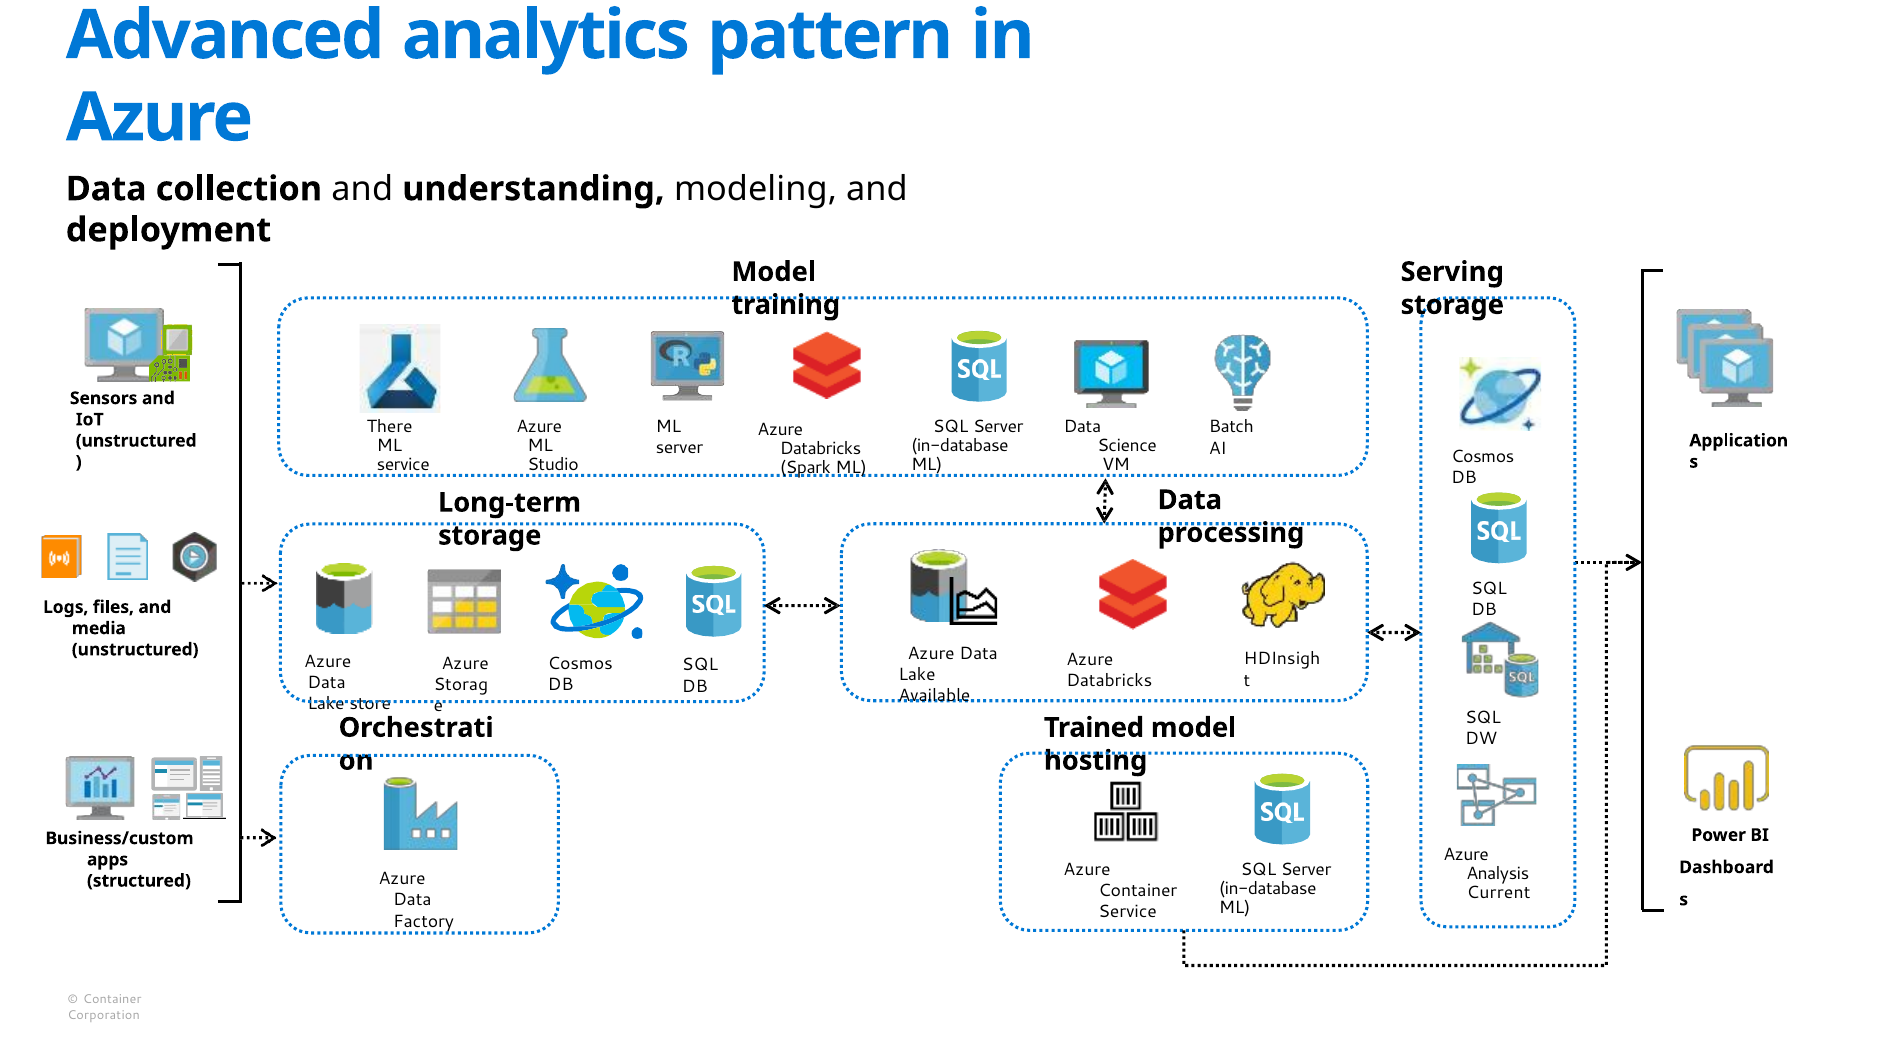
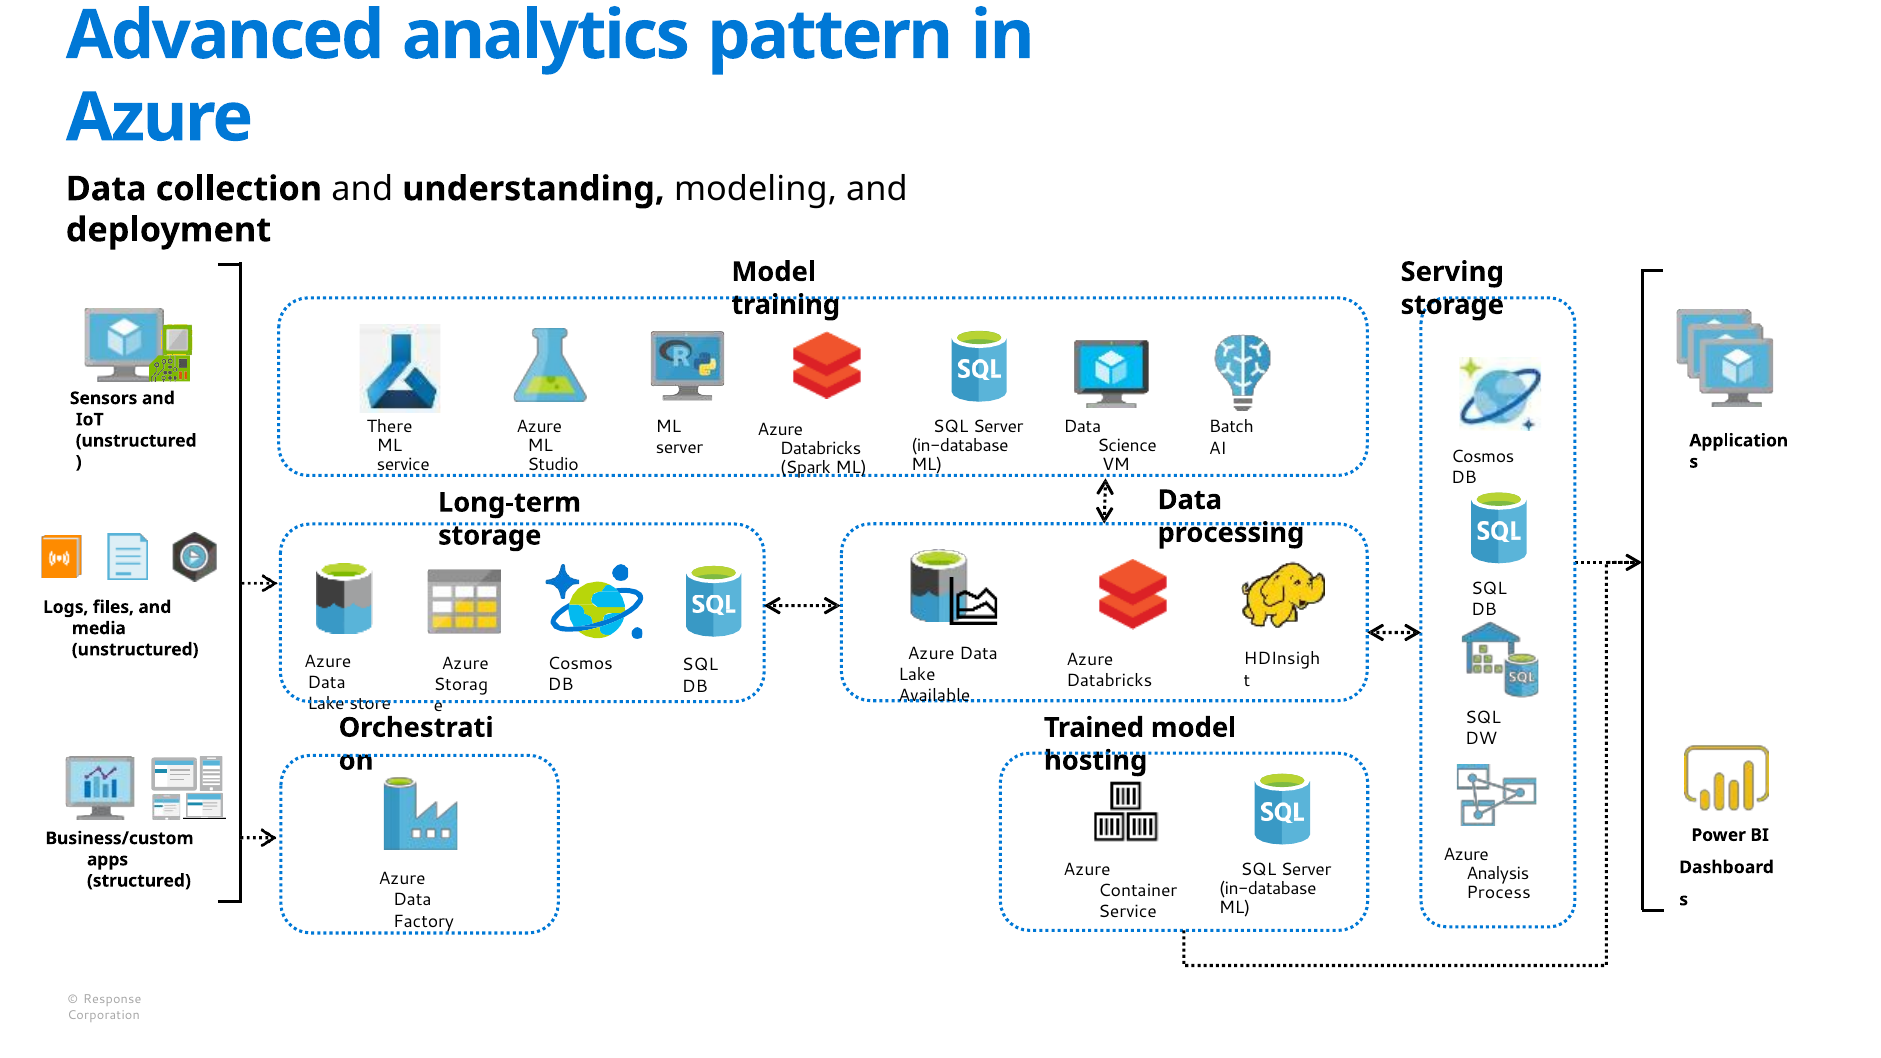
Current: Current -> Process
Container at (112, 1000): Container -> Response
